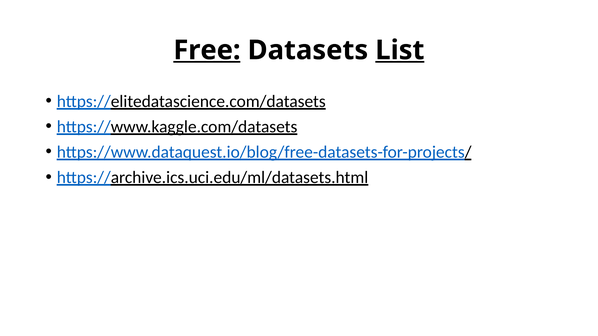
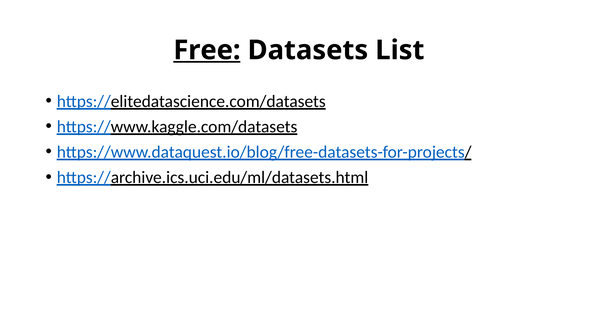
List underline: present -> none
